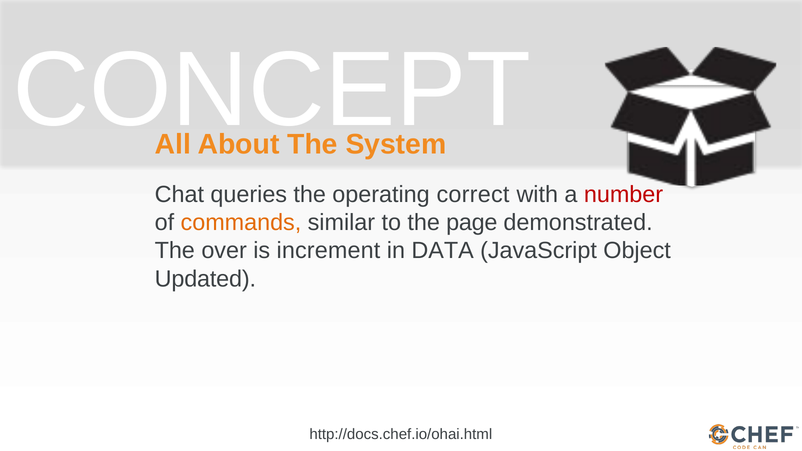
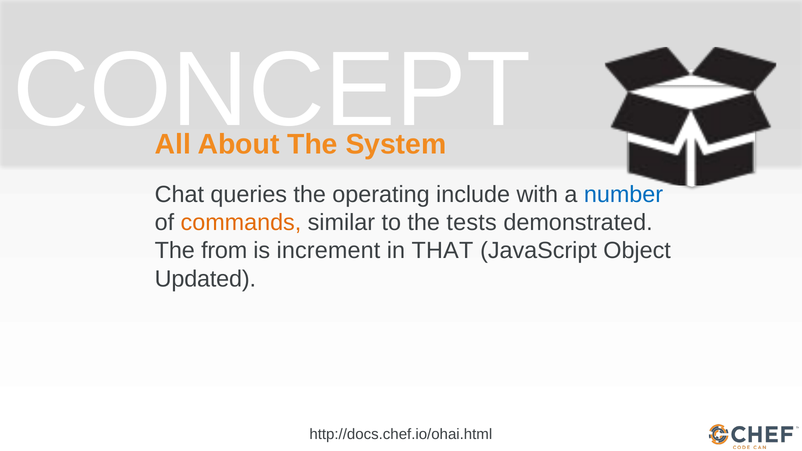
correct: correct -> include
number colour: red -> blue
page: page -> tests
over: over -> from
DATA: DATA -> THAT
